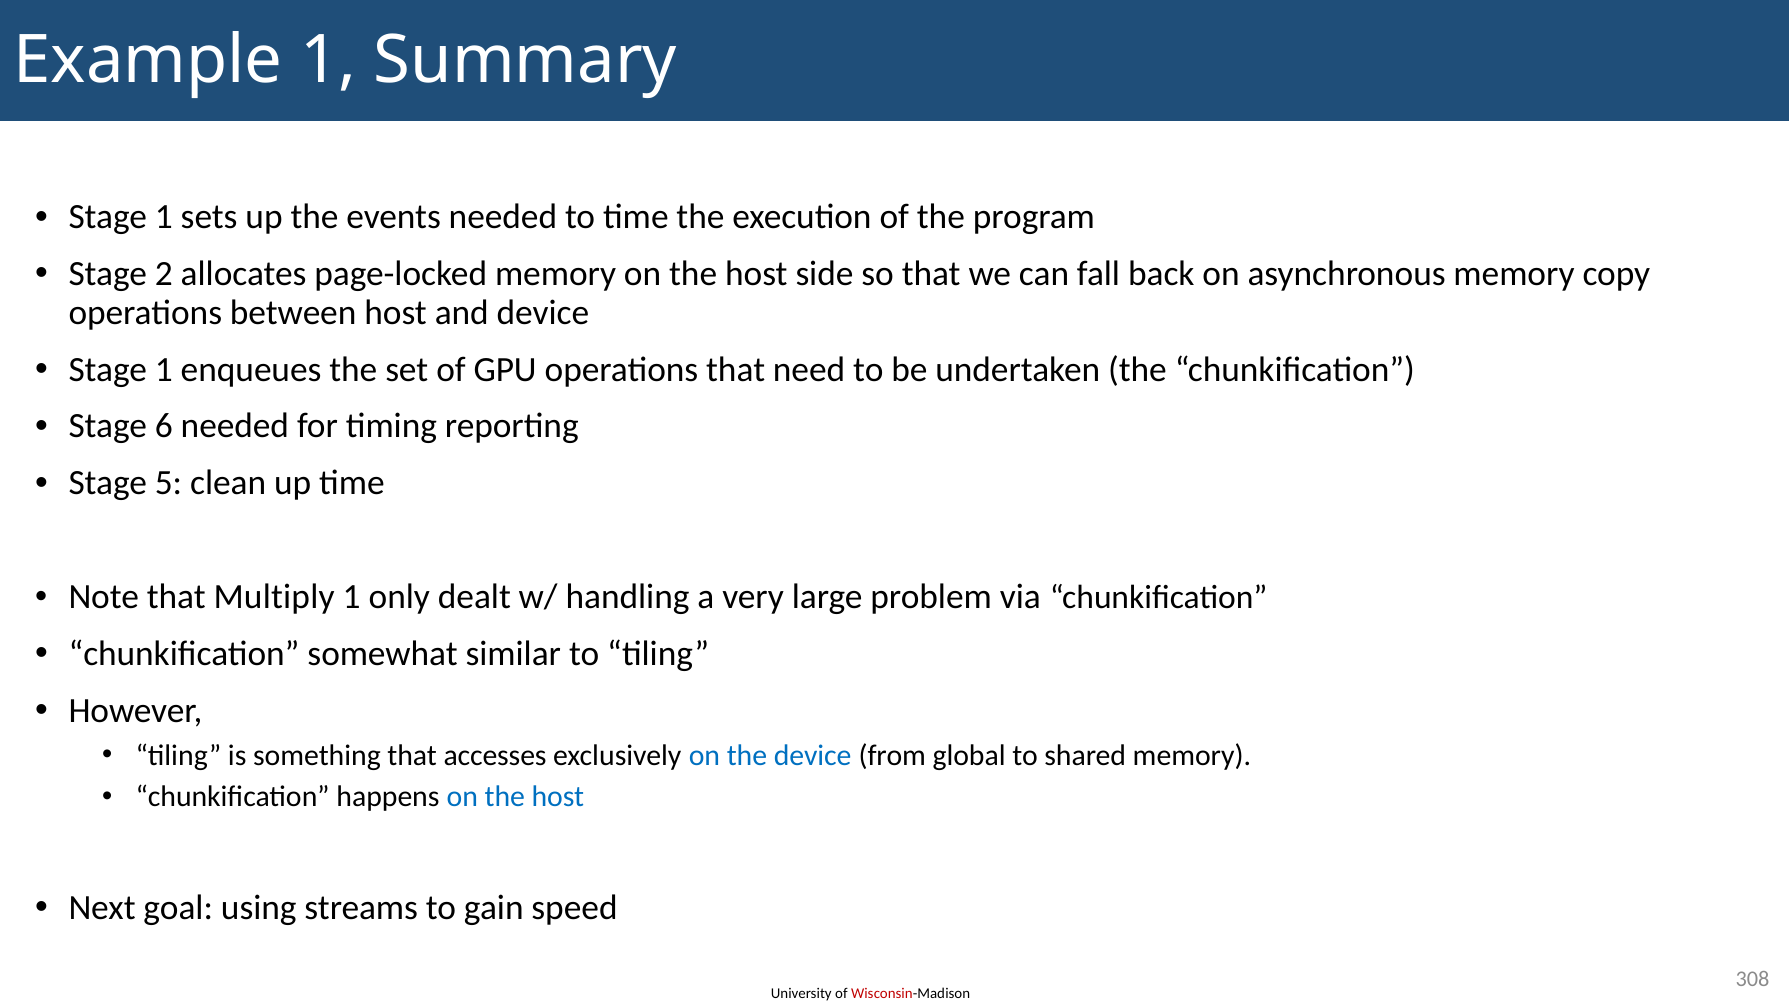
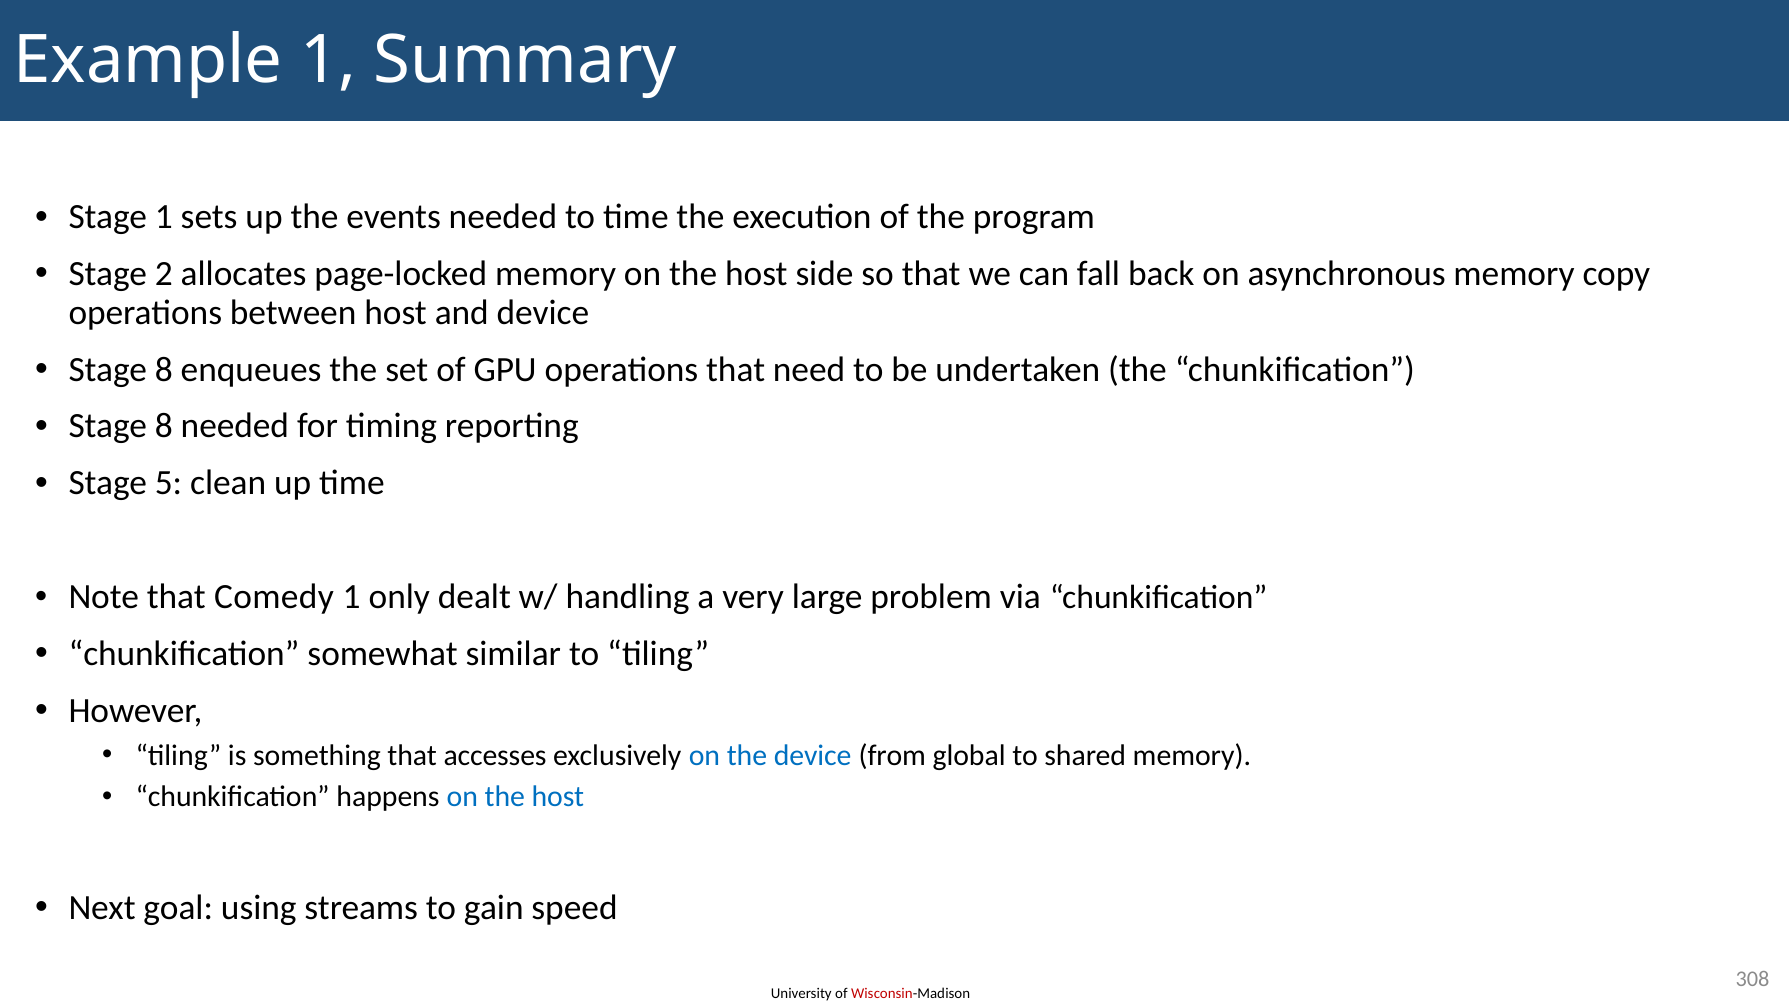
1 at (164, 369): 1 -> 8
6 at (164, 426): 6 -> 8
Multiply: Multiply -> Comedy
